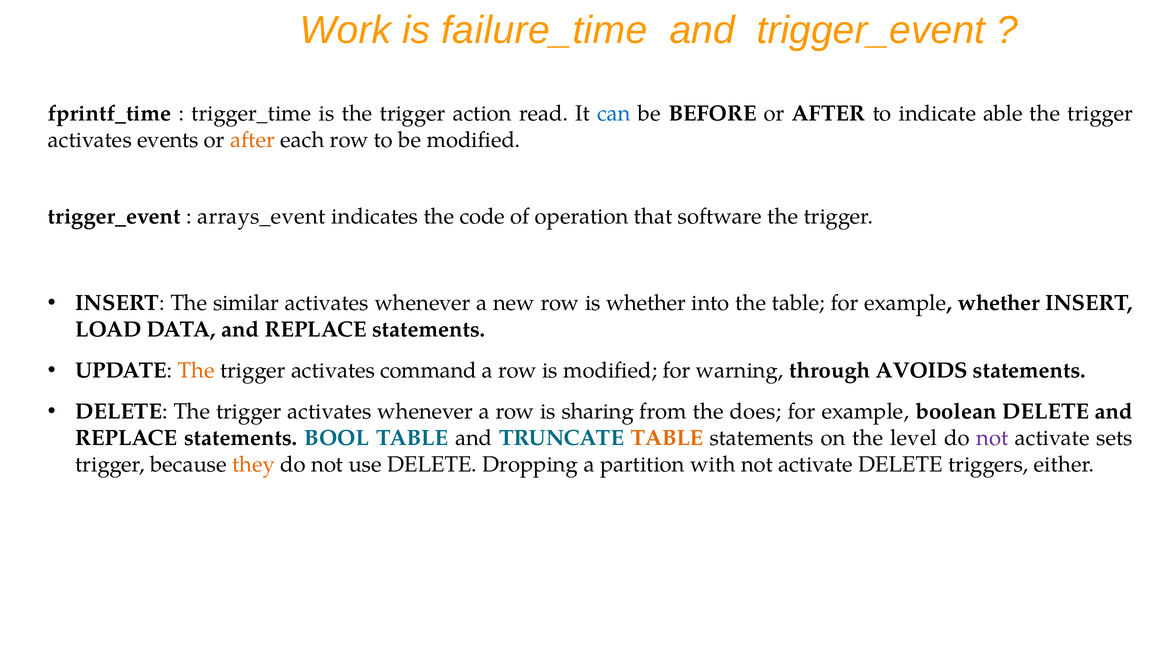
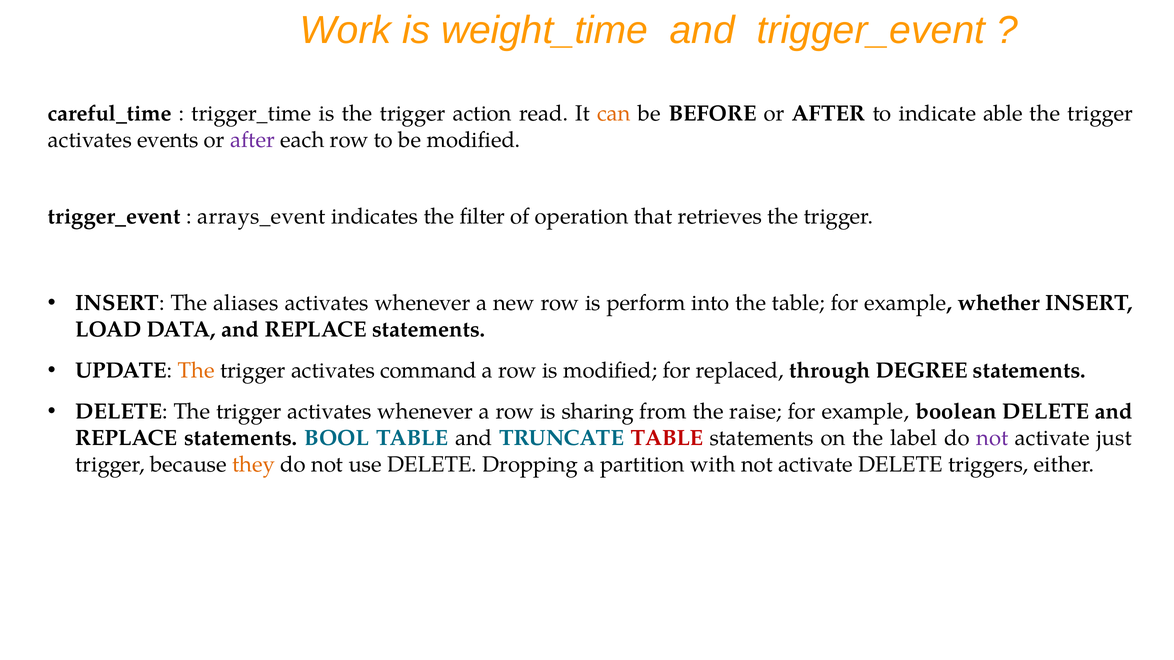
failure_time: failure_time -> weight_time
fprintf_time: fprintf_time -> careful_time
can colour: blue -> orange
after at (252, 140) colour: orange -> purple
code: code -> filter
software: software -> retrieves
similar: similar -> aliases
is whether: whether -> perform
warning: warning -> replaced
AVOIDS: AVOIDS -> DEGREE
does: does -> raise
TABLE at (667, 438) colour: orange -> red
level: level -> label
sets: sets -> just
